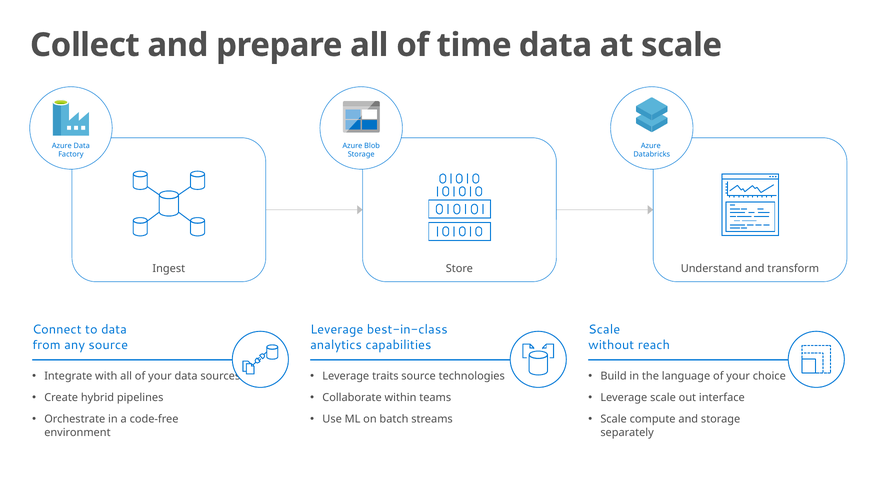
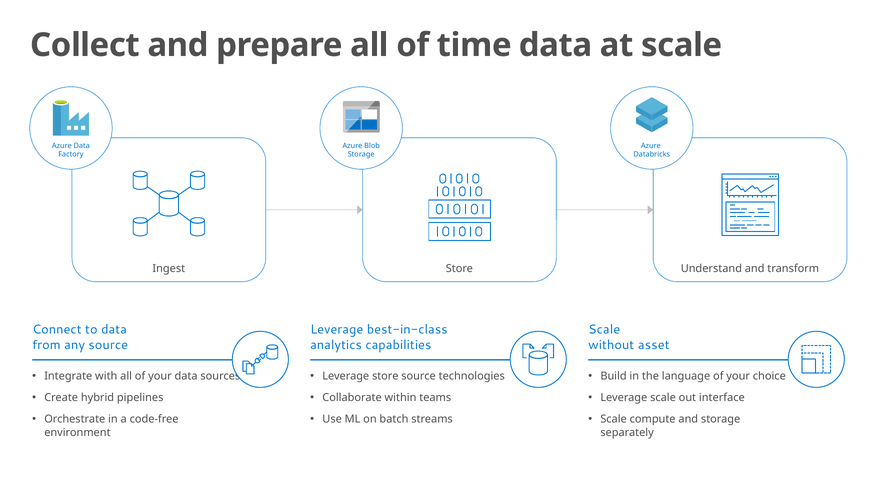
reach: reach -> asset
Leverage traits: traits -> store
